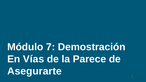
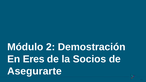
7: 7 -> 2
Vías: Vías -> Eres
Parece: Parece -> Socios
